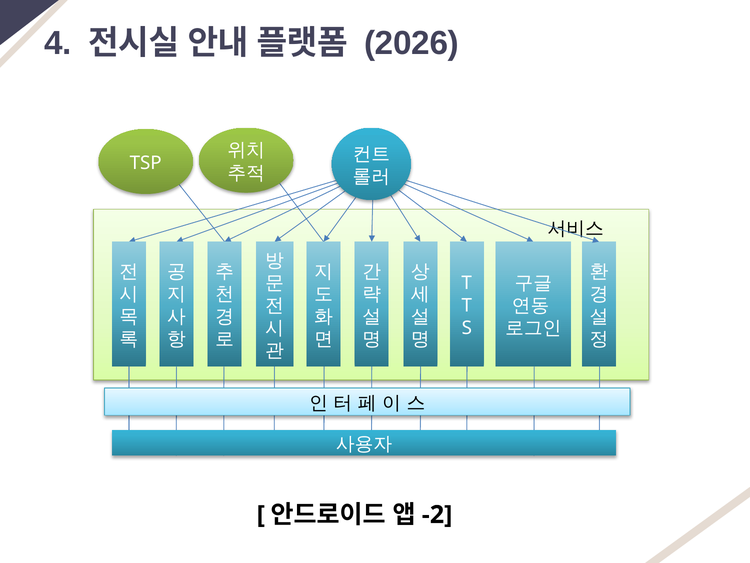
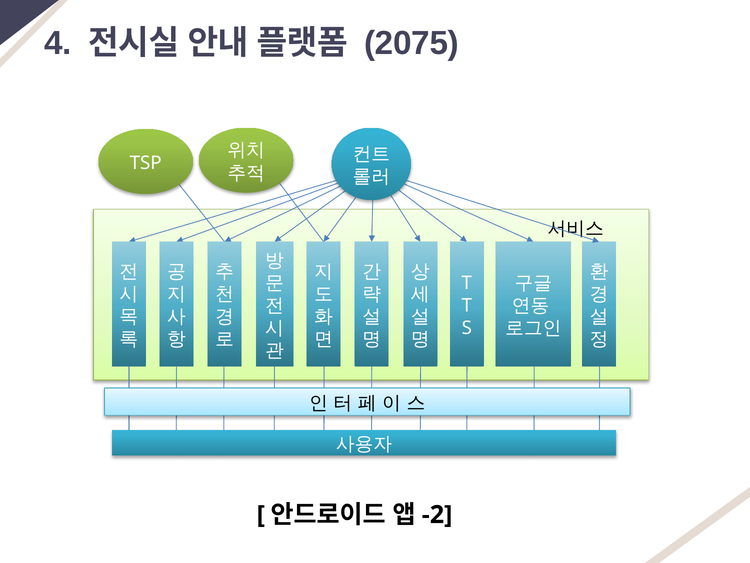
2026: 2026 -> 2075
